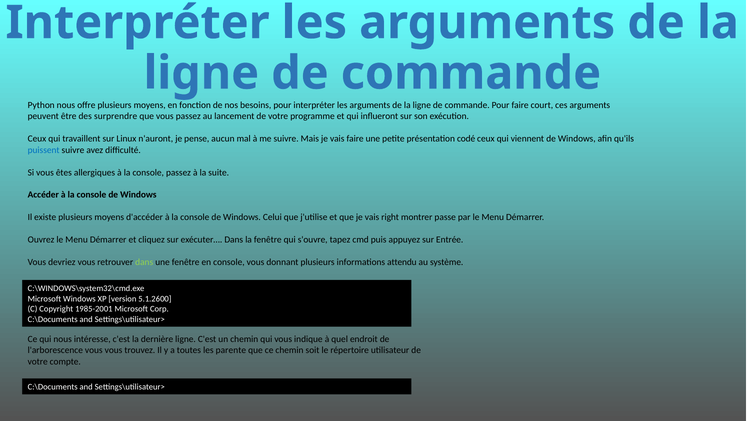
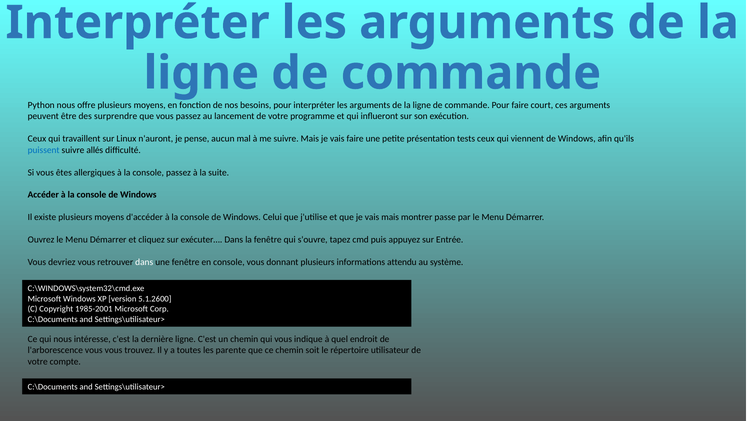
codé: codé -> tests
avez: avez -> allés
vais right: right -> mais
dans at (144, 262) colour: light green -> white
